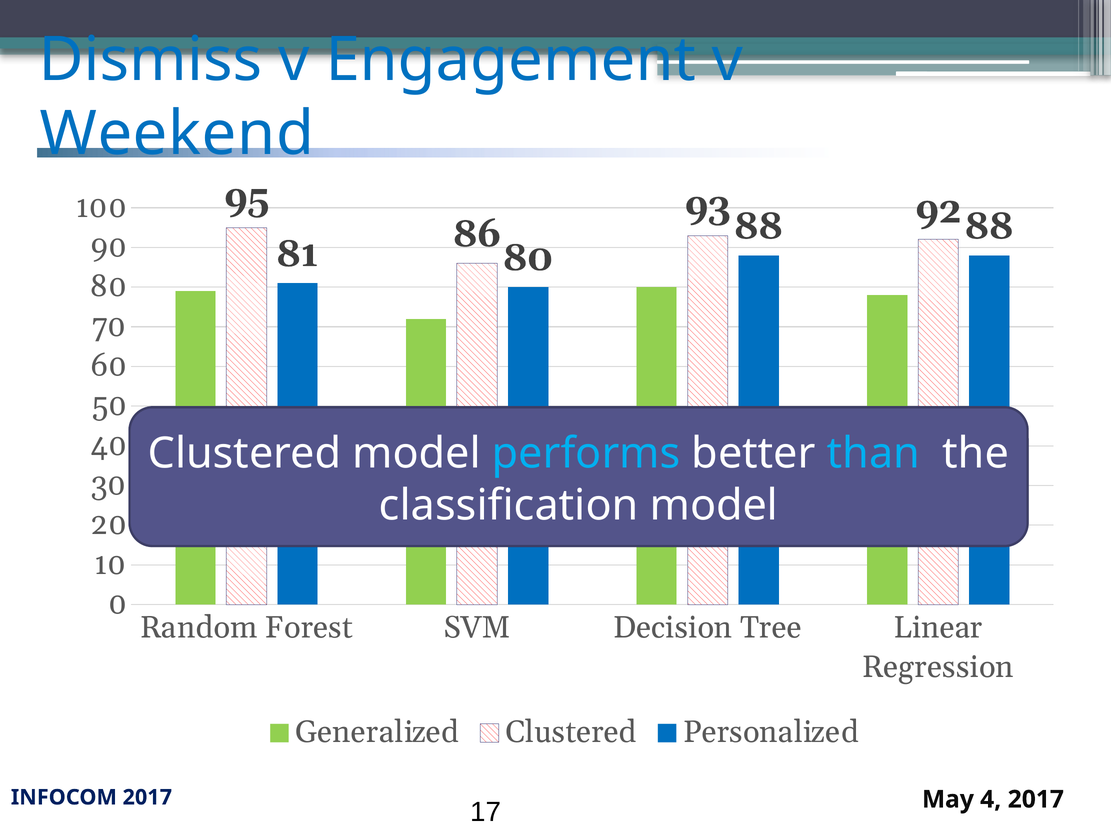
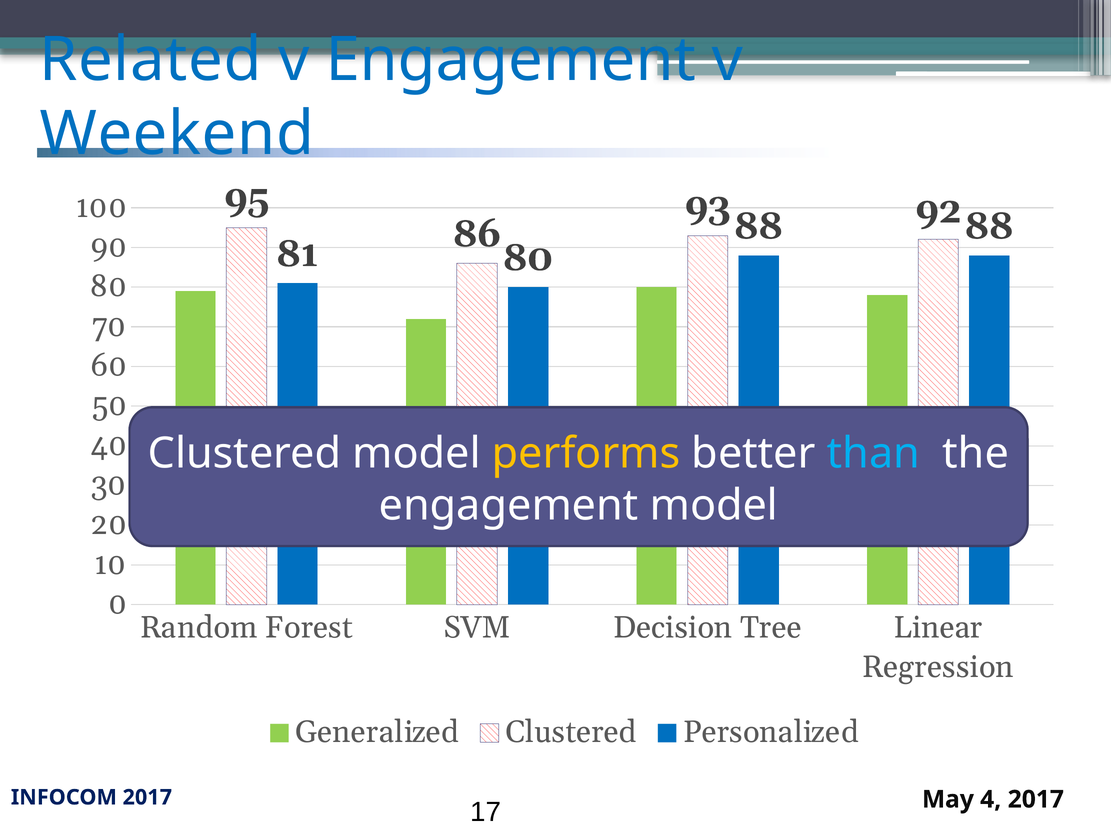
Dismiss: Dismiss -> Related
performs colour: light blue -> yellow
classification at (509, 506): classification -> engagement
